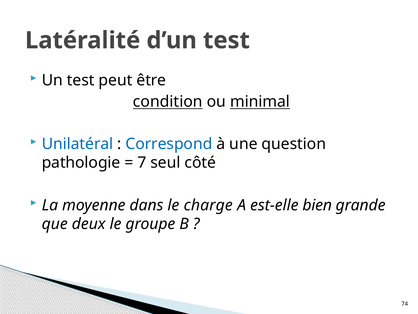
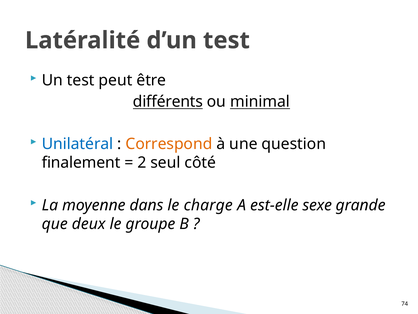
condition: condition -> différents
Correspond colour: blue -> orange
pathologie: pathologie -> finalement
7: 7 -> 2
bien: bien -> sexe
